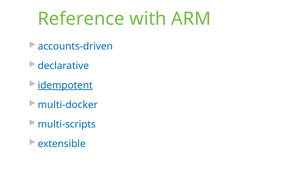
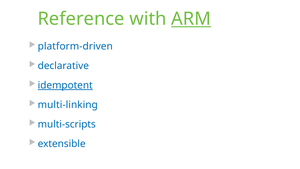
ARM underline: none -> present
accounts-driven: accounts-driven -> platform-driven
multi-docker: multi-docker -> multi-linking
